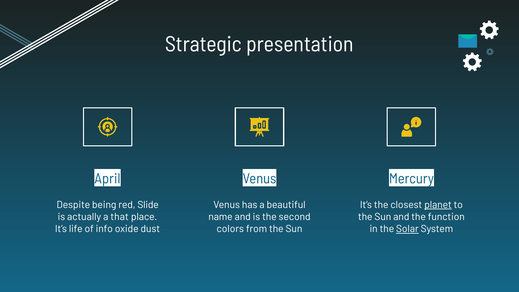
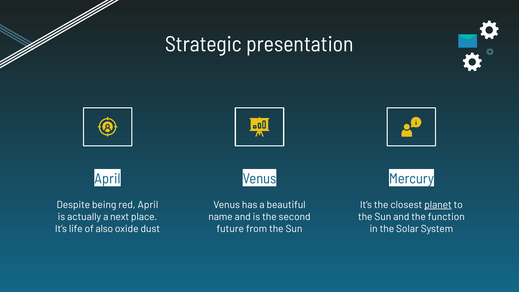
red Slide: Slide -> April
that: that -> next
info: info -> also
colors: colors -> future
Solar underline: present -> none
